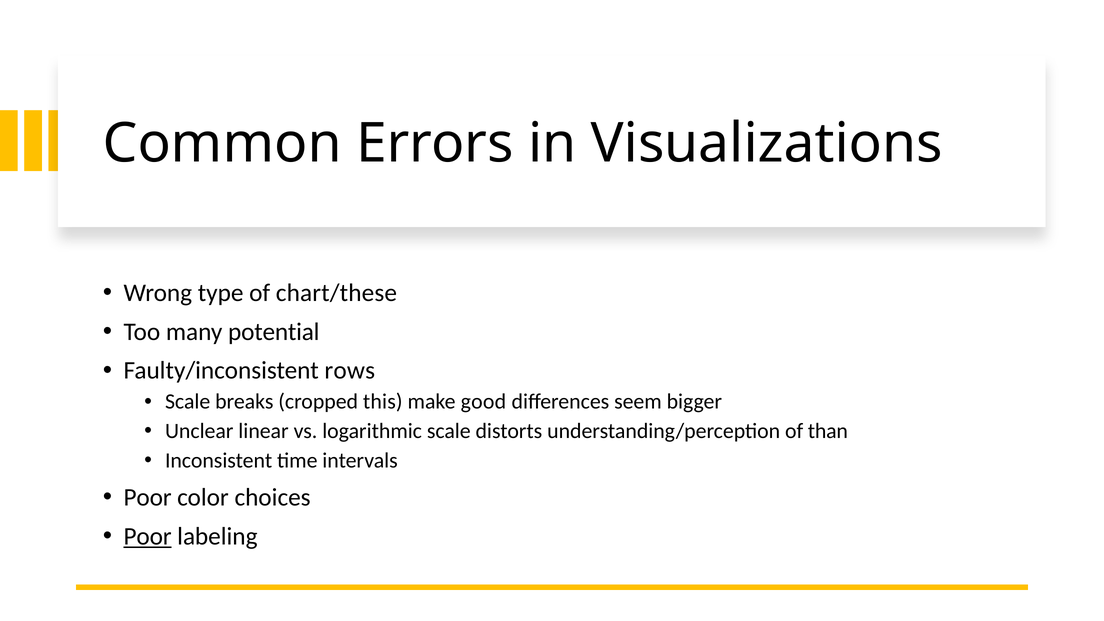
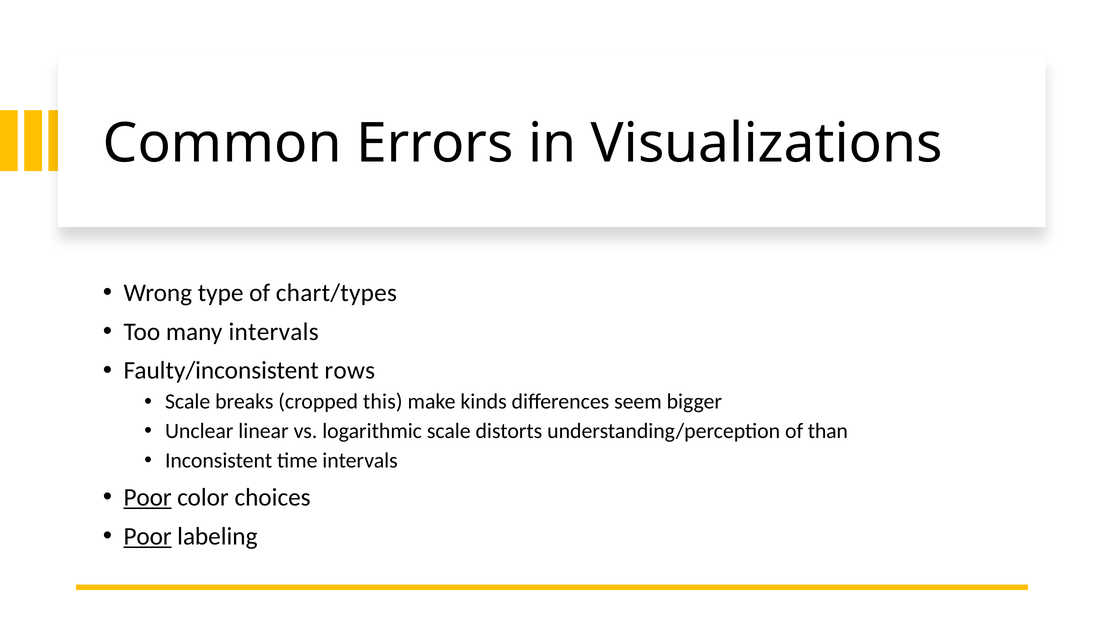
chart/these: chart/these -> chart/types
many potential: potential -> intervals
good: good -> kinds
Poor at (148, 497) underline: none -> present
